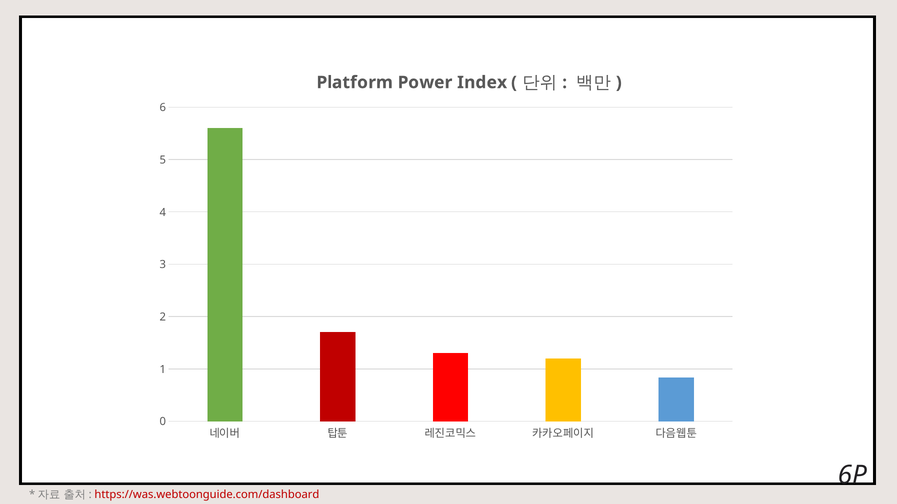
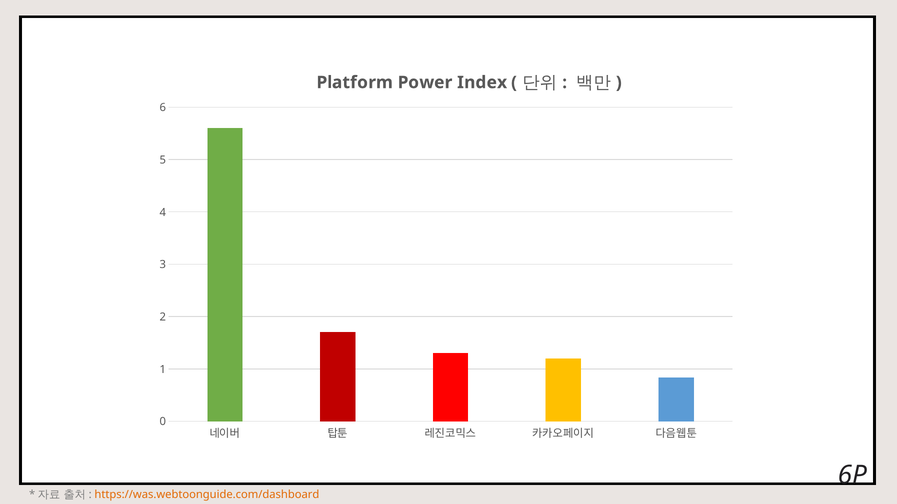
https://was.webtoonguide.com/dashboard colour: red -> orange
